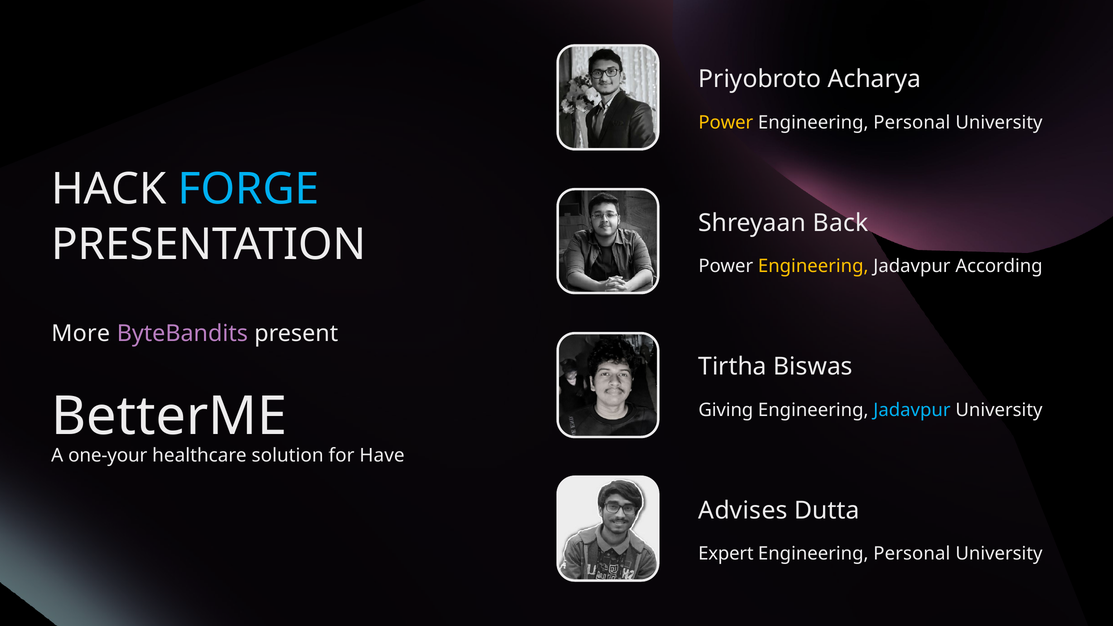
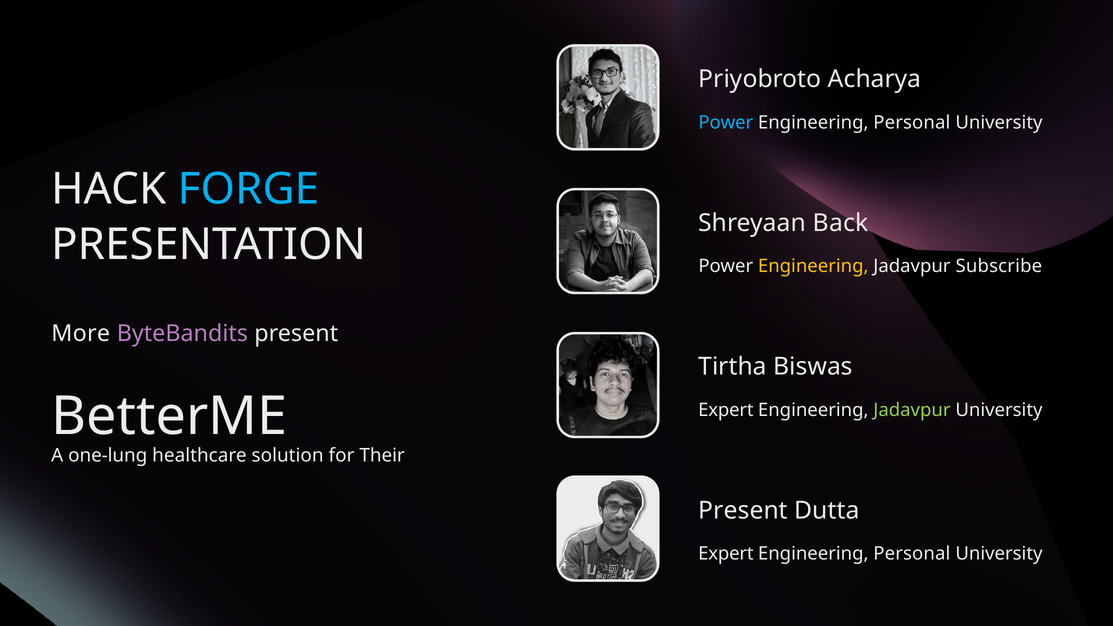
Power at (726, 123) colour: yellow -> light blue
According: According -> Subscribe
Giving at (726, 410): Giving -> Expert
Jadavpur at (912, 410) colour: light blue -> light green
one-your: one-your -> one-lung
Have: Have -> Their
Advises at (743, 510): Advises -> Present
